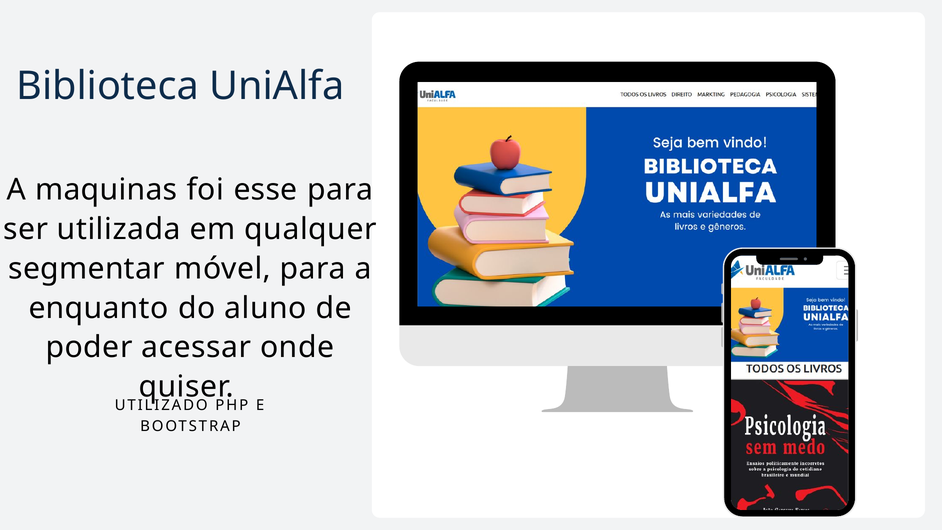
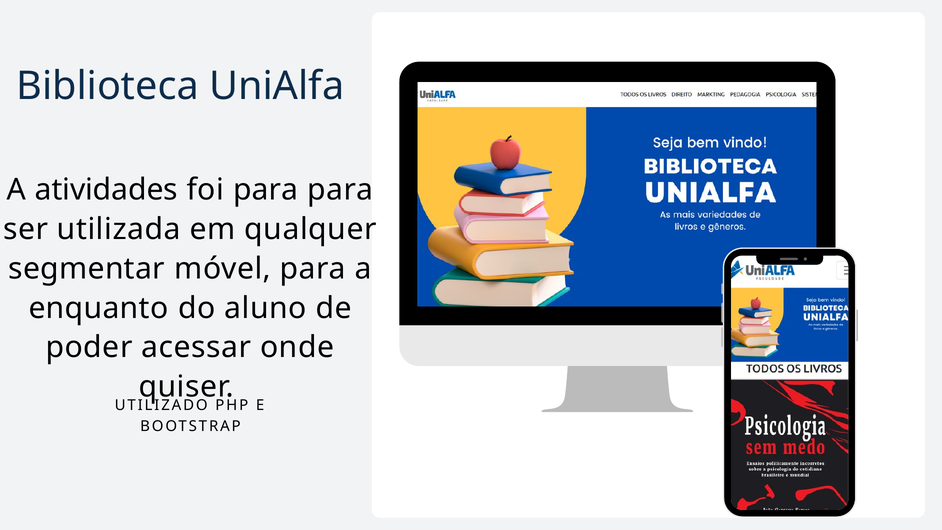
maquinas: maquinas -> atividades
foi esse: esse -> para
